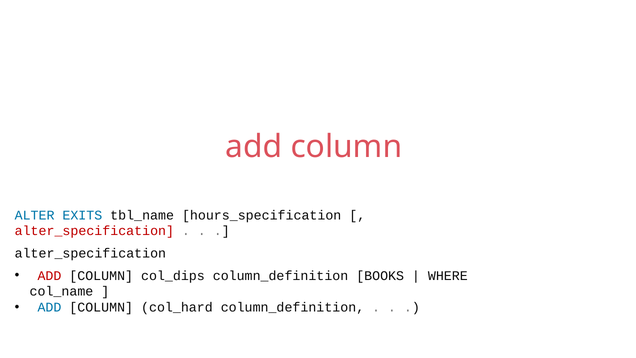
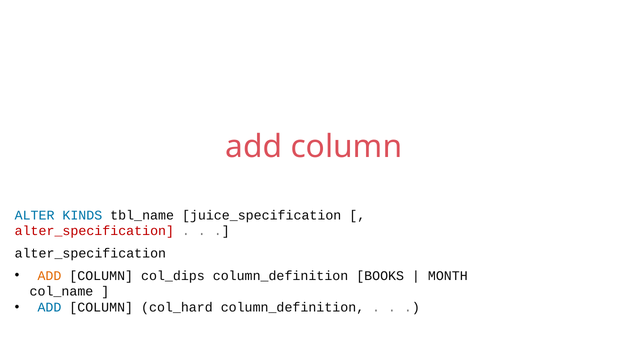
EXITS: EXITS -> KINDS
hours_specification: hours_specification -> juice_specification
ADD at (49, 275) colour: red -> orange
WHERE: WHERE -> MONTH
